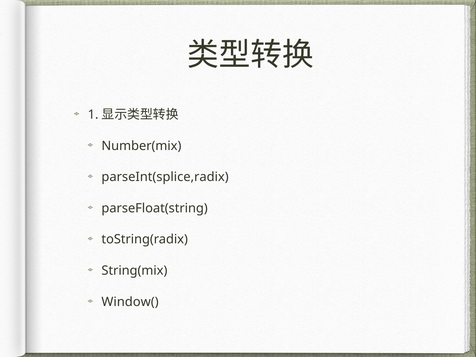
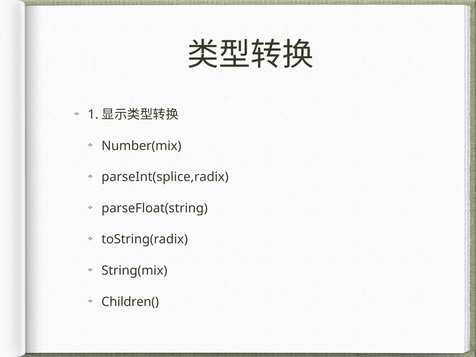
Window(: Window( -> Children(
